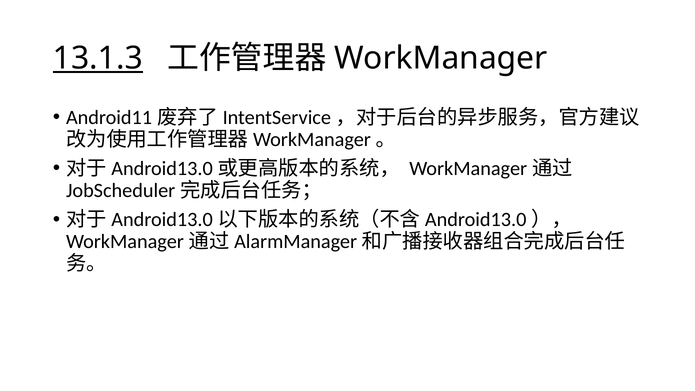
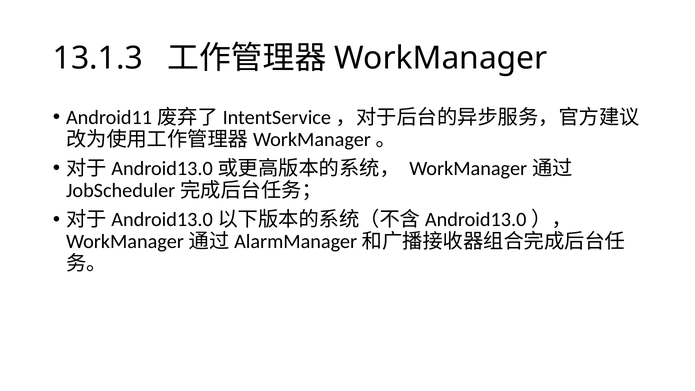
13.1.3 underline: present -> none
